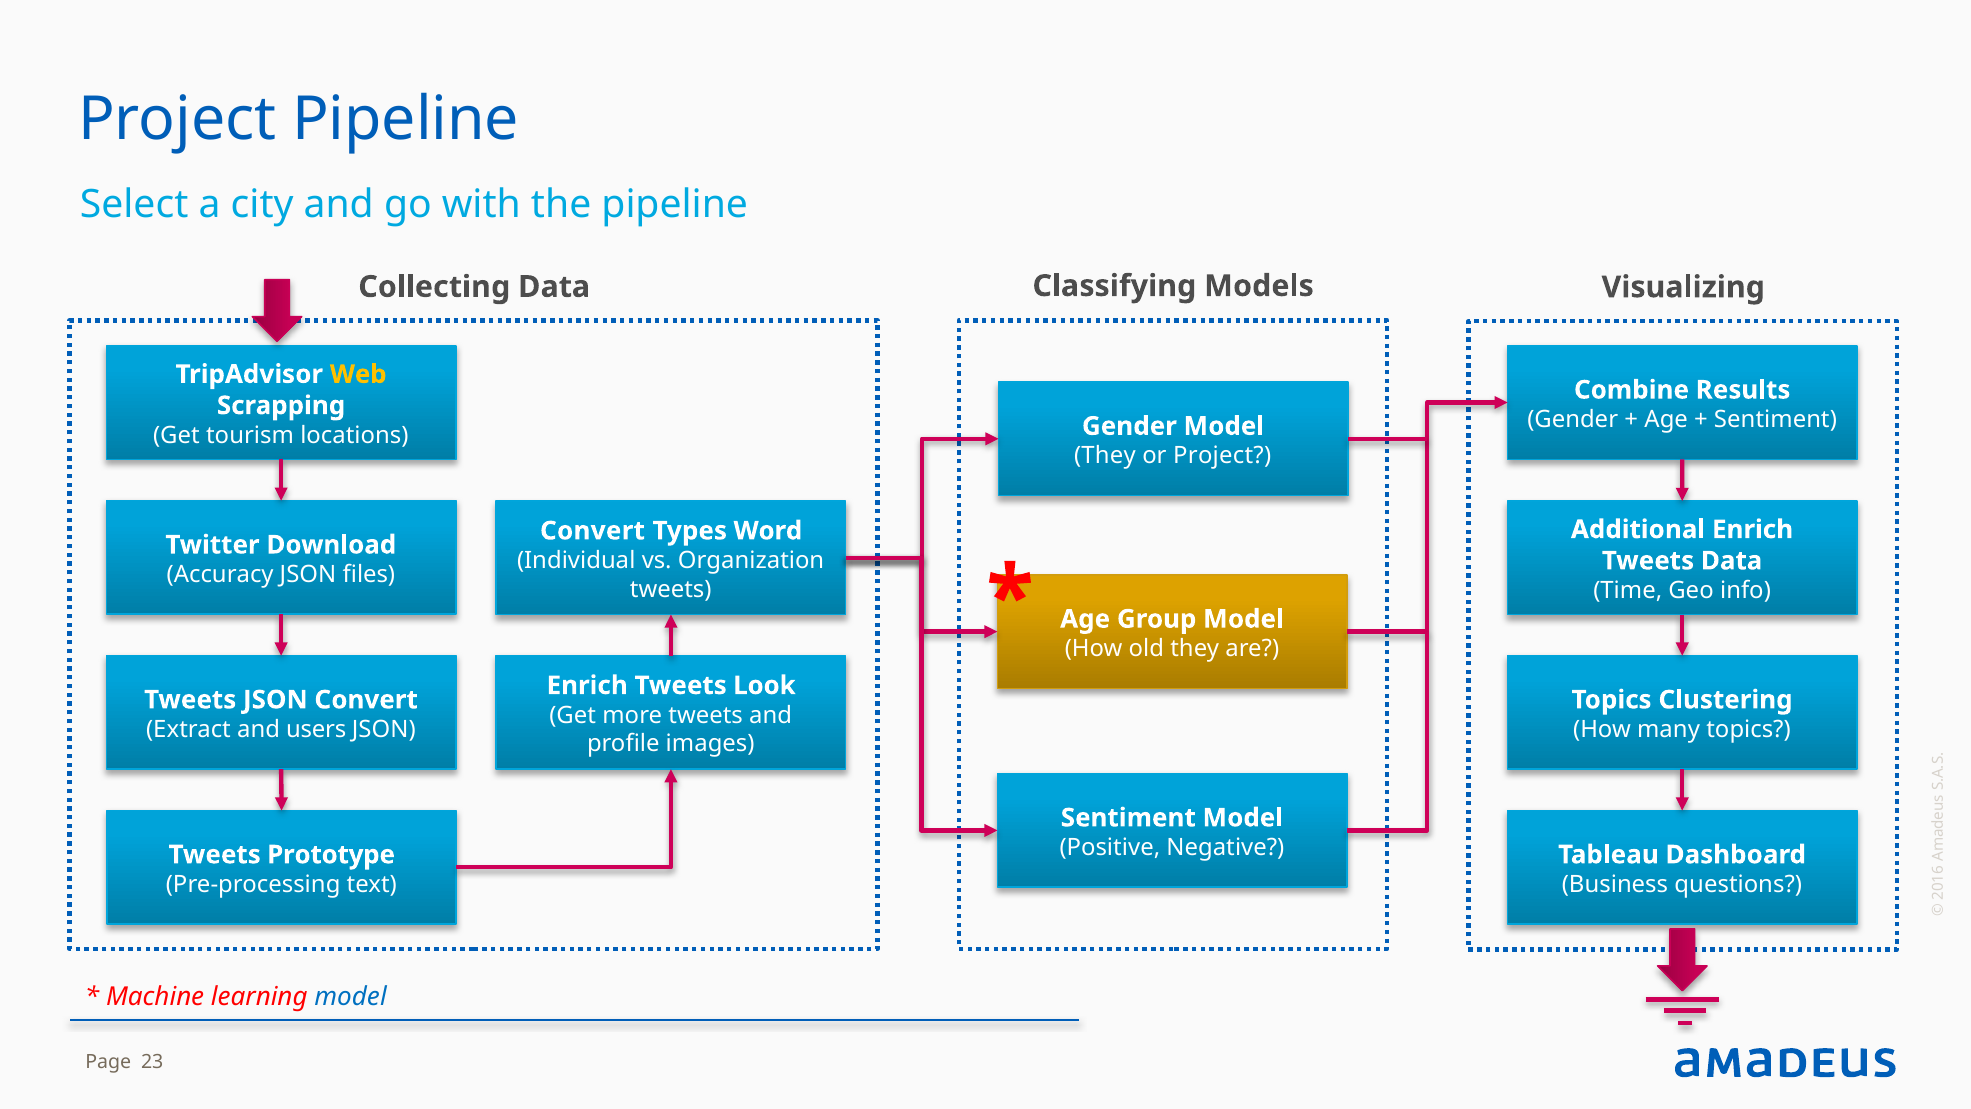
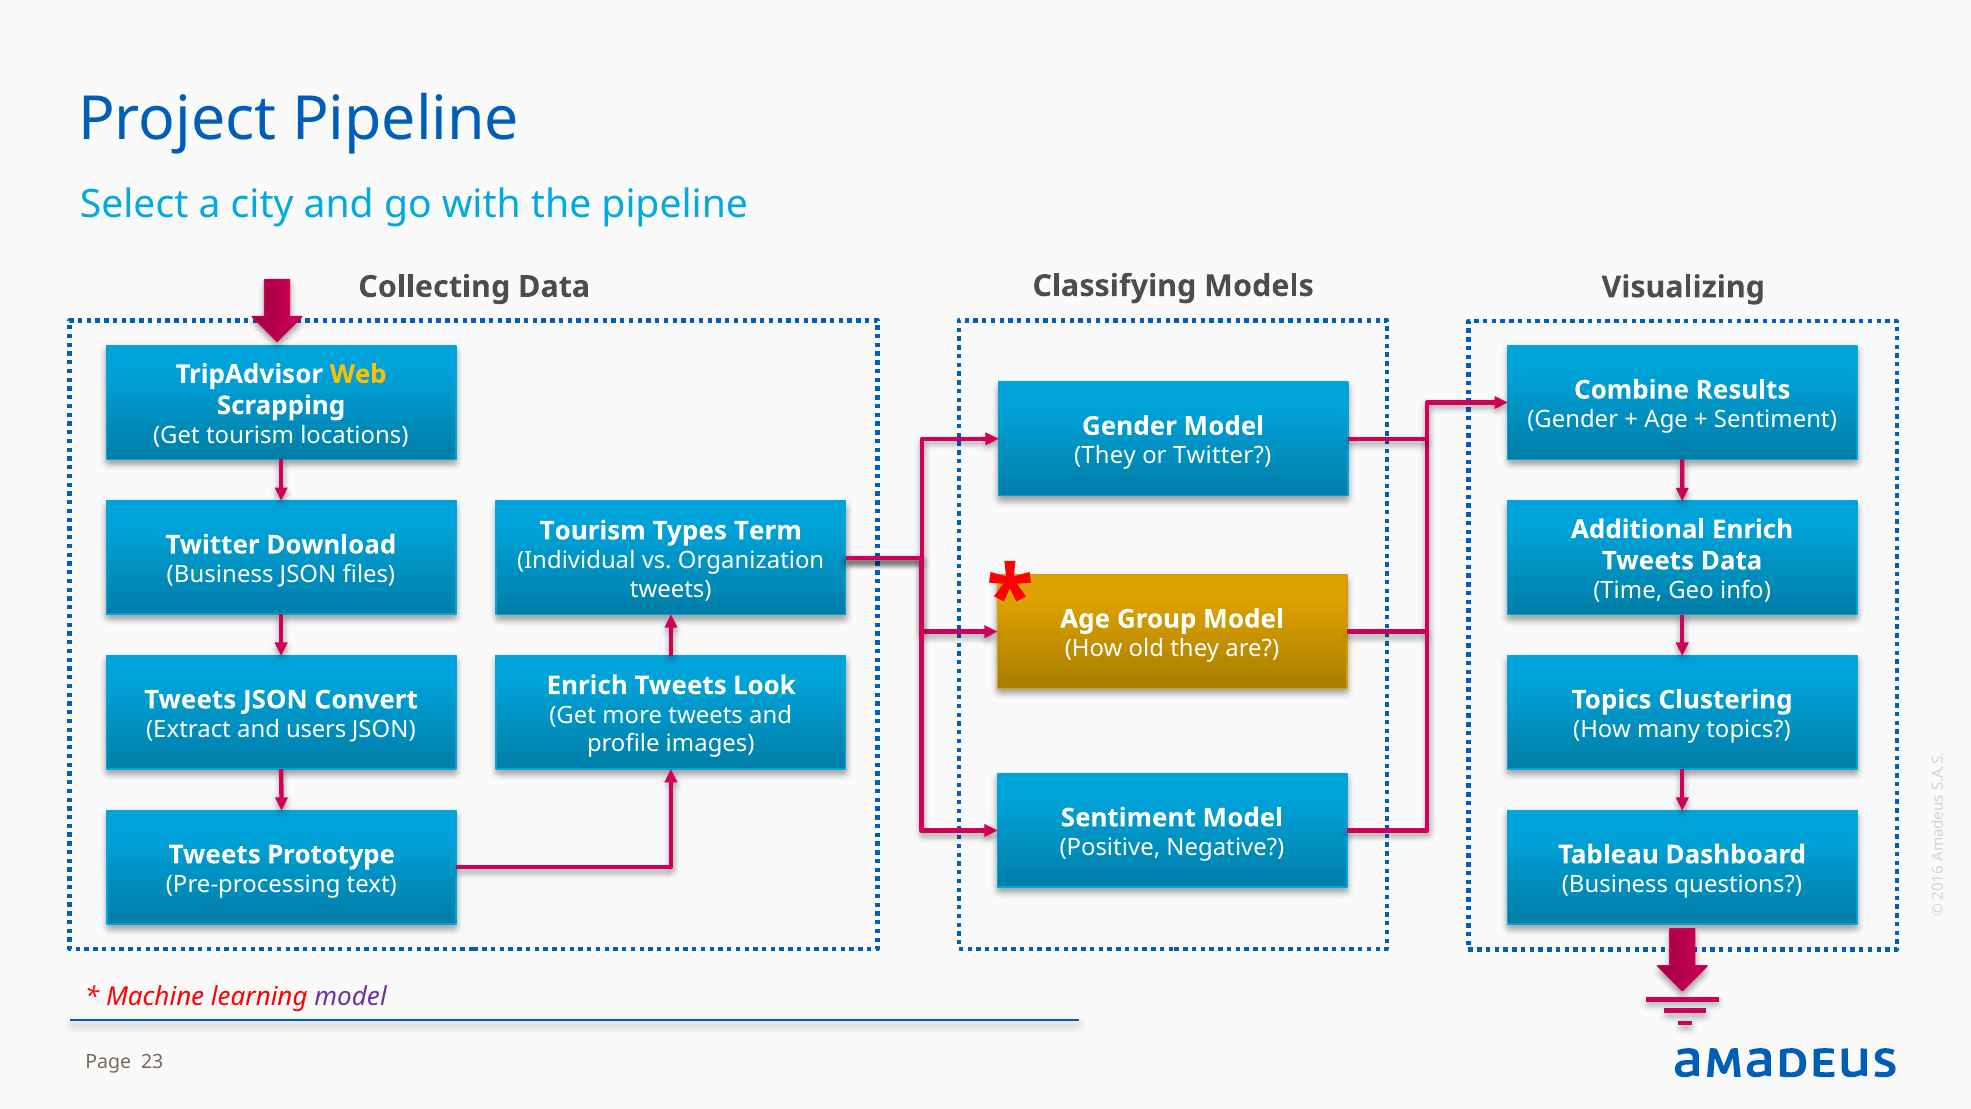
or Project: Project -> Twitter
Convert at (592, 531): Convert -> Tourism
Word: Word -> Term
Accuracy at (220, 574): Accuracy -> Business
model at (351, 997) colour: blue -> purple
